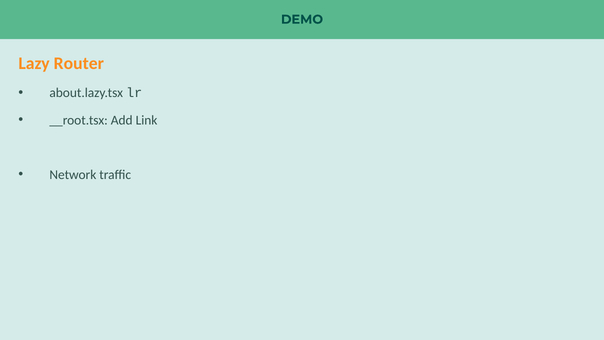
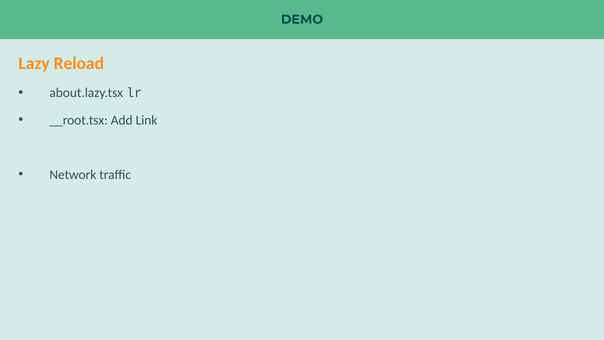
Router: Router -> Reload
